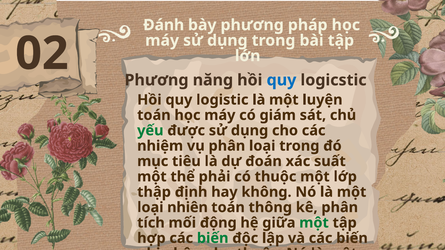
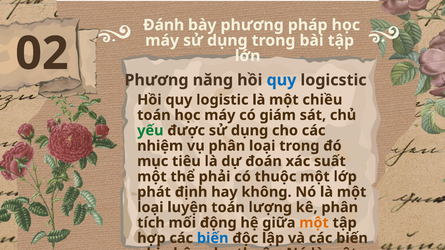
luyện: luyện -> chiều
thập: thập -> phát
nhiên: nhiên -> luyện
thông: thông -> lượng
một at (314, 223) colour: green -> orange
biến at (213, 238) colour: green -> blue
